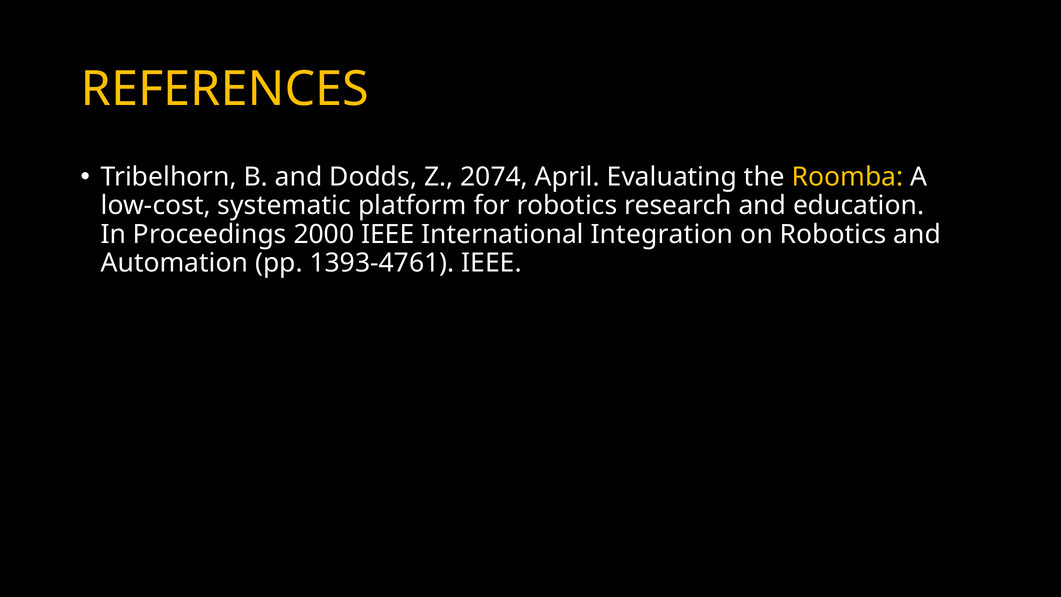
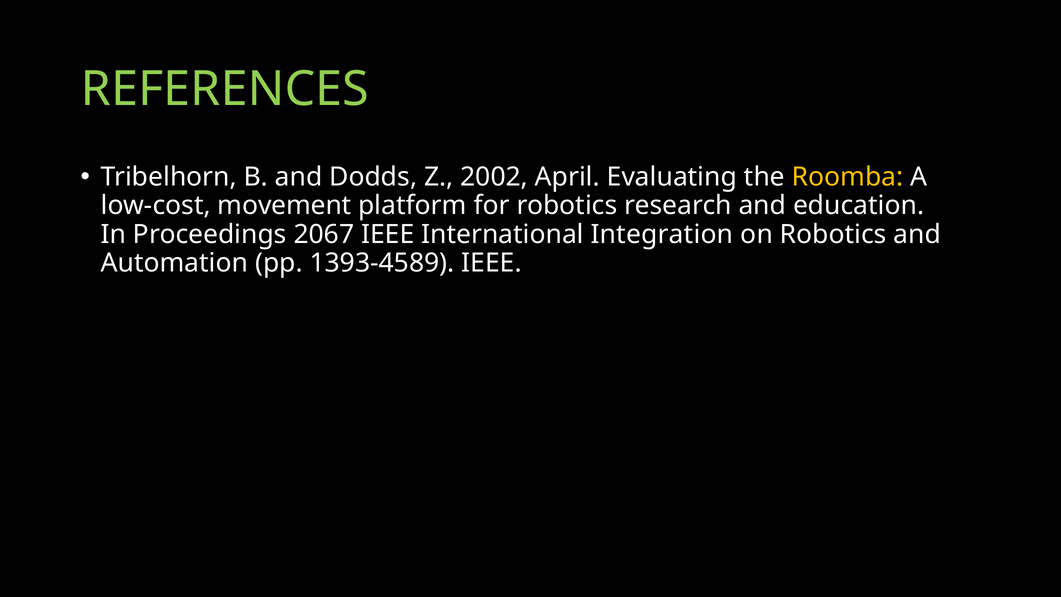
REFERENCES colour: yellow -> light green
2074: 2074 -> 2002
systematic: systematic -> movement
2000: 2000 -> 2067
1393-4761: 1393-4761 -> 1393-4589
